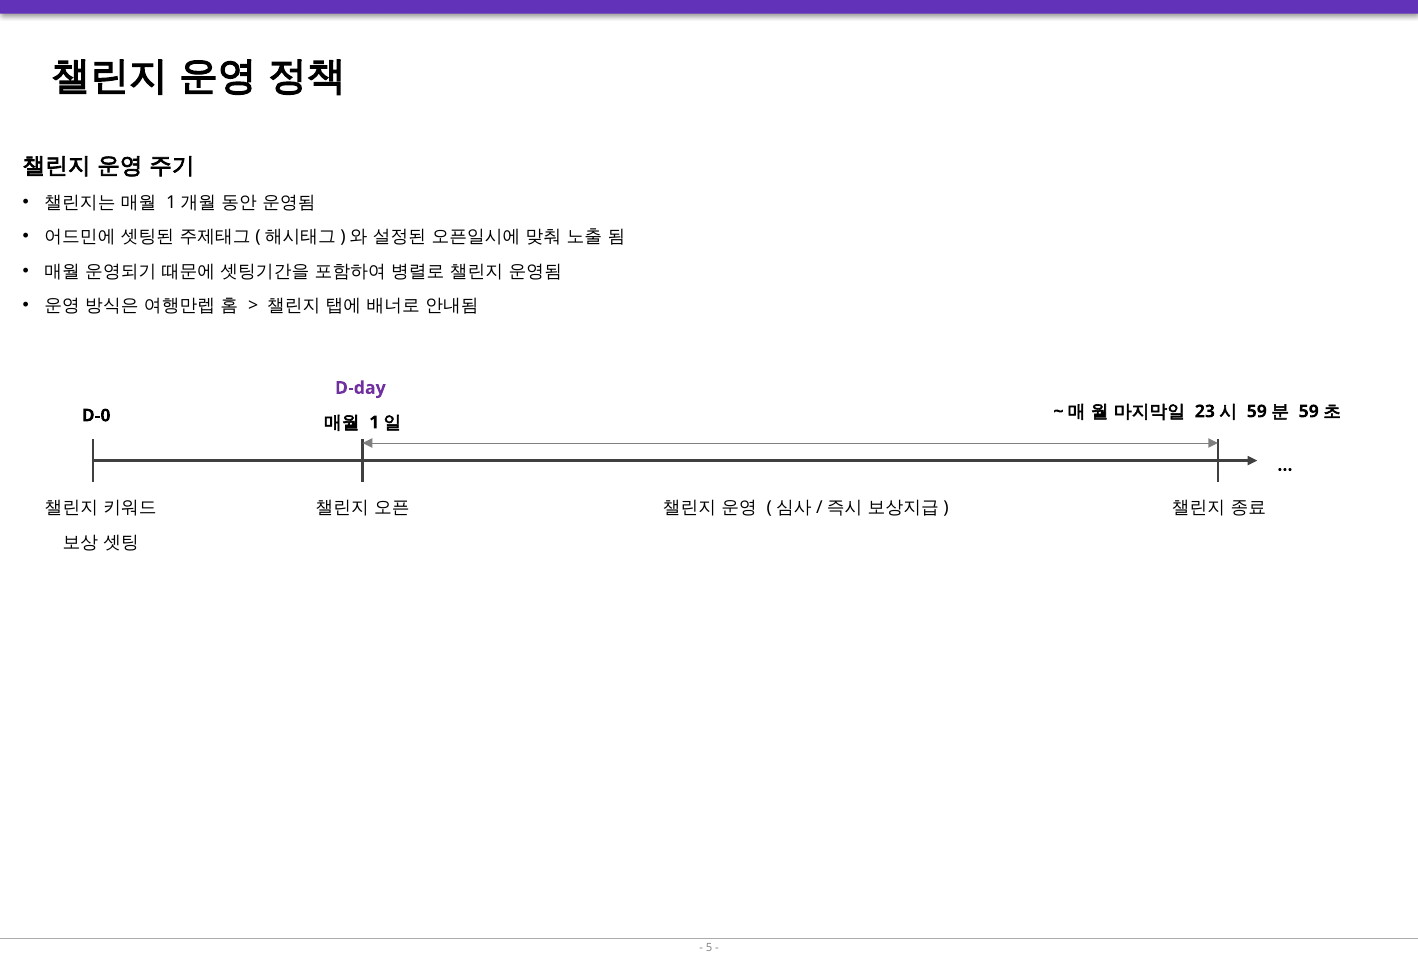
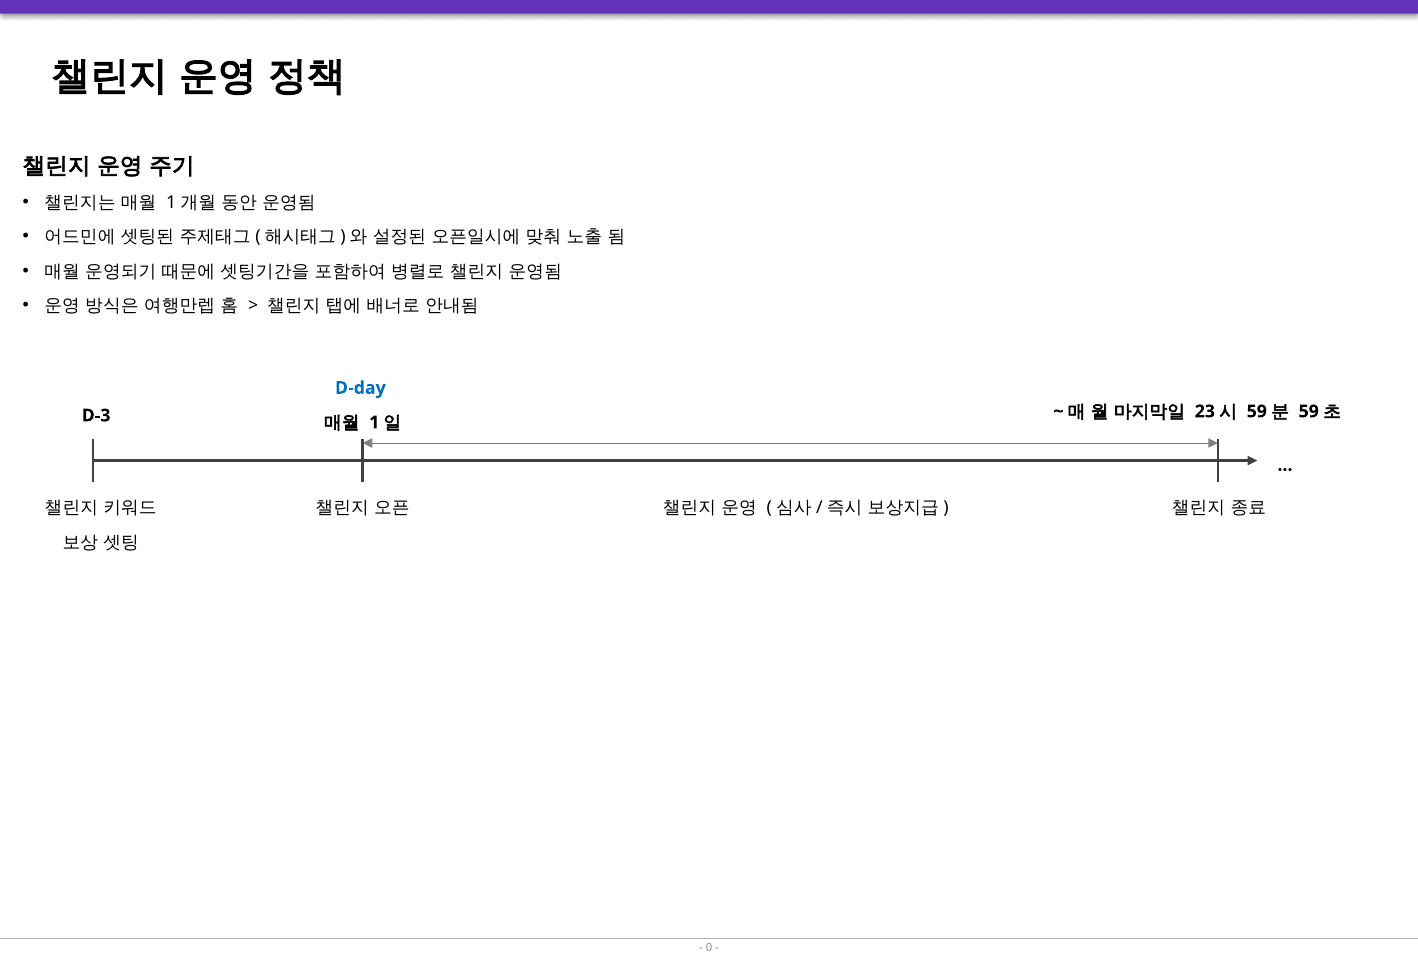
D-day colour: purple -> blue
D-0: D-0 -> D-3
5: 5 -> 0
